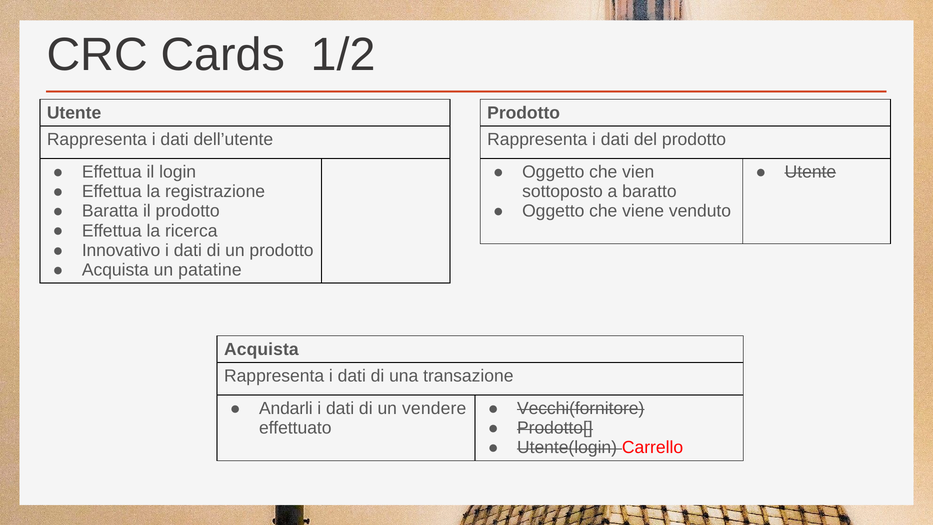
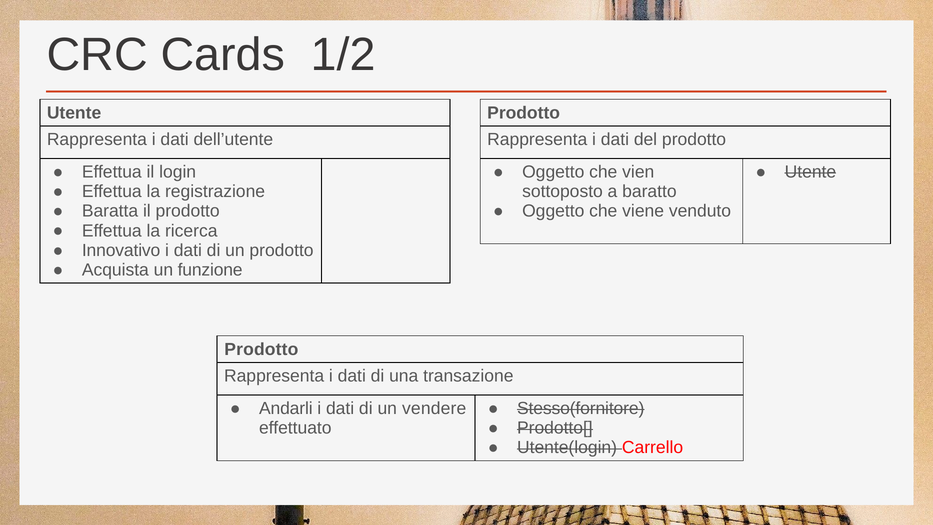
patatine: patatine -> funzione
Acquista at (261, 349): Acquista -> Prodotto
Vecchi(fornitore: Vecchi(fornitore -> Stesso(fornitore
